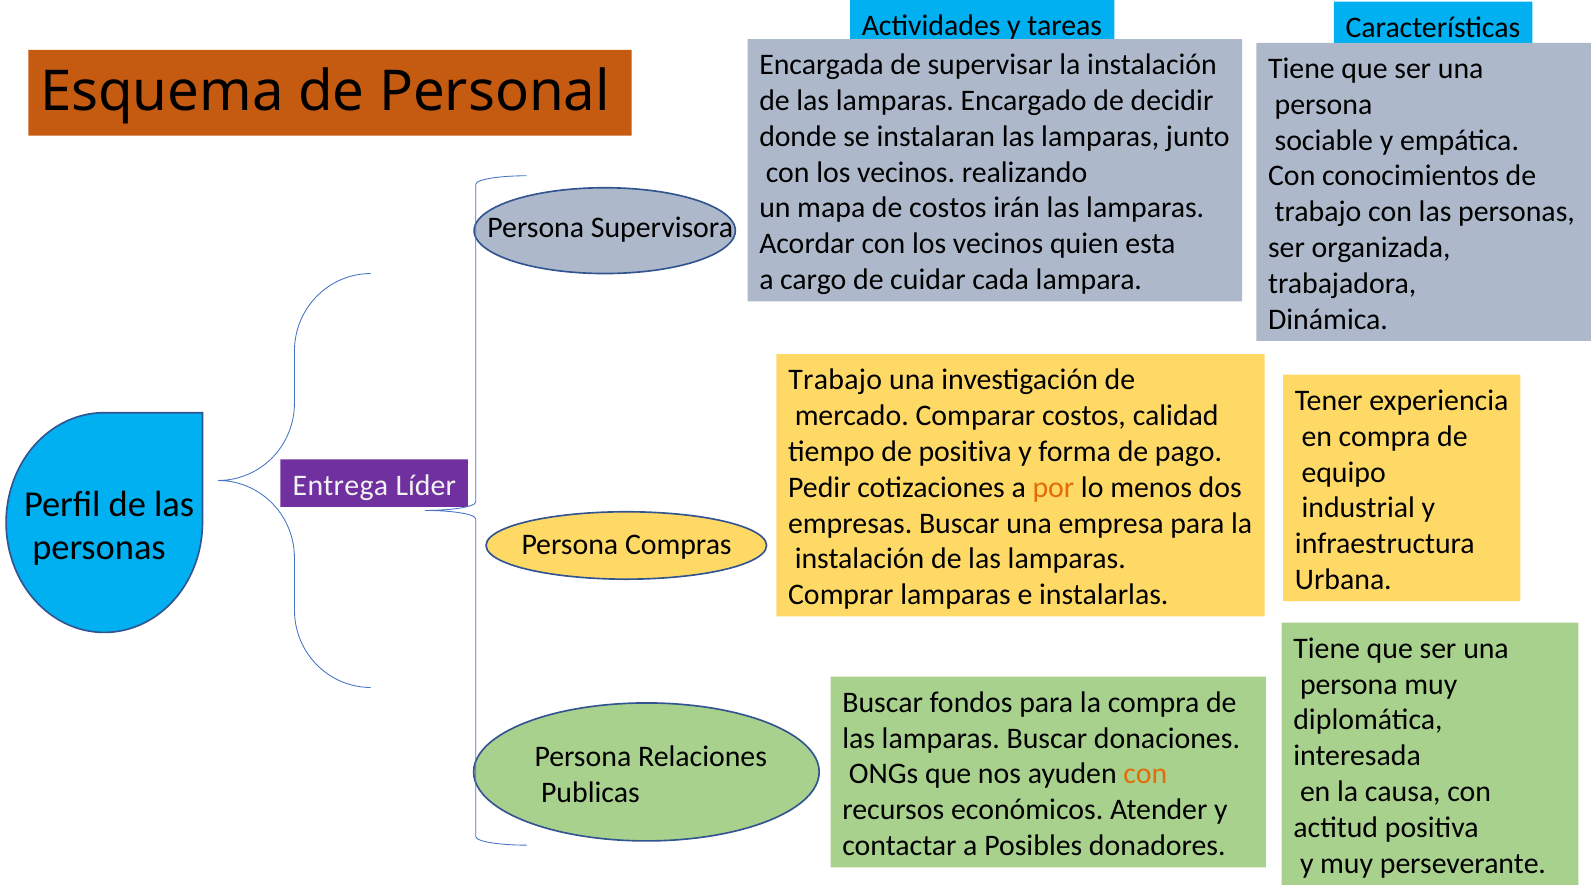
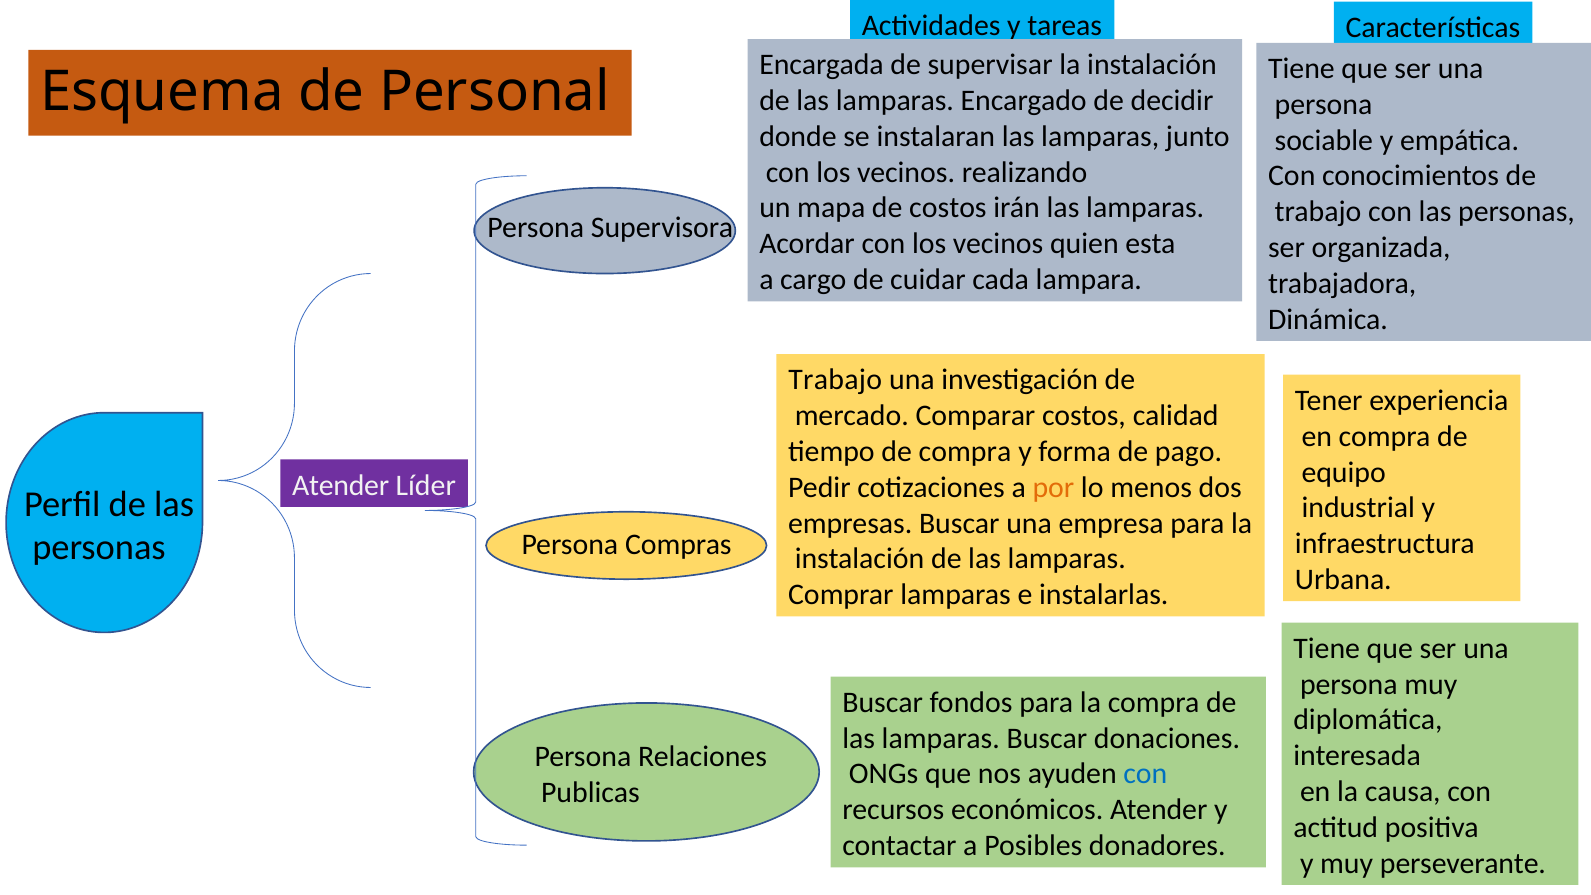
de positiva: positiva -> compra
Entrega at (340, 485): Entrega -> Atender
con at (1145, 774) colour: orange -> blue
